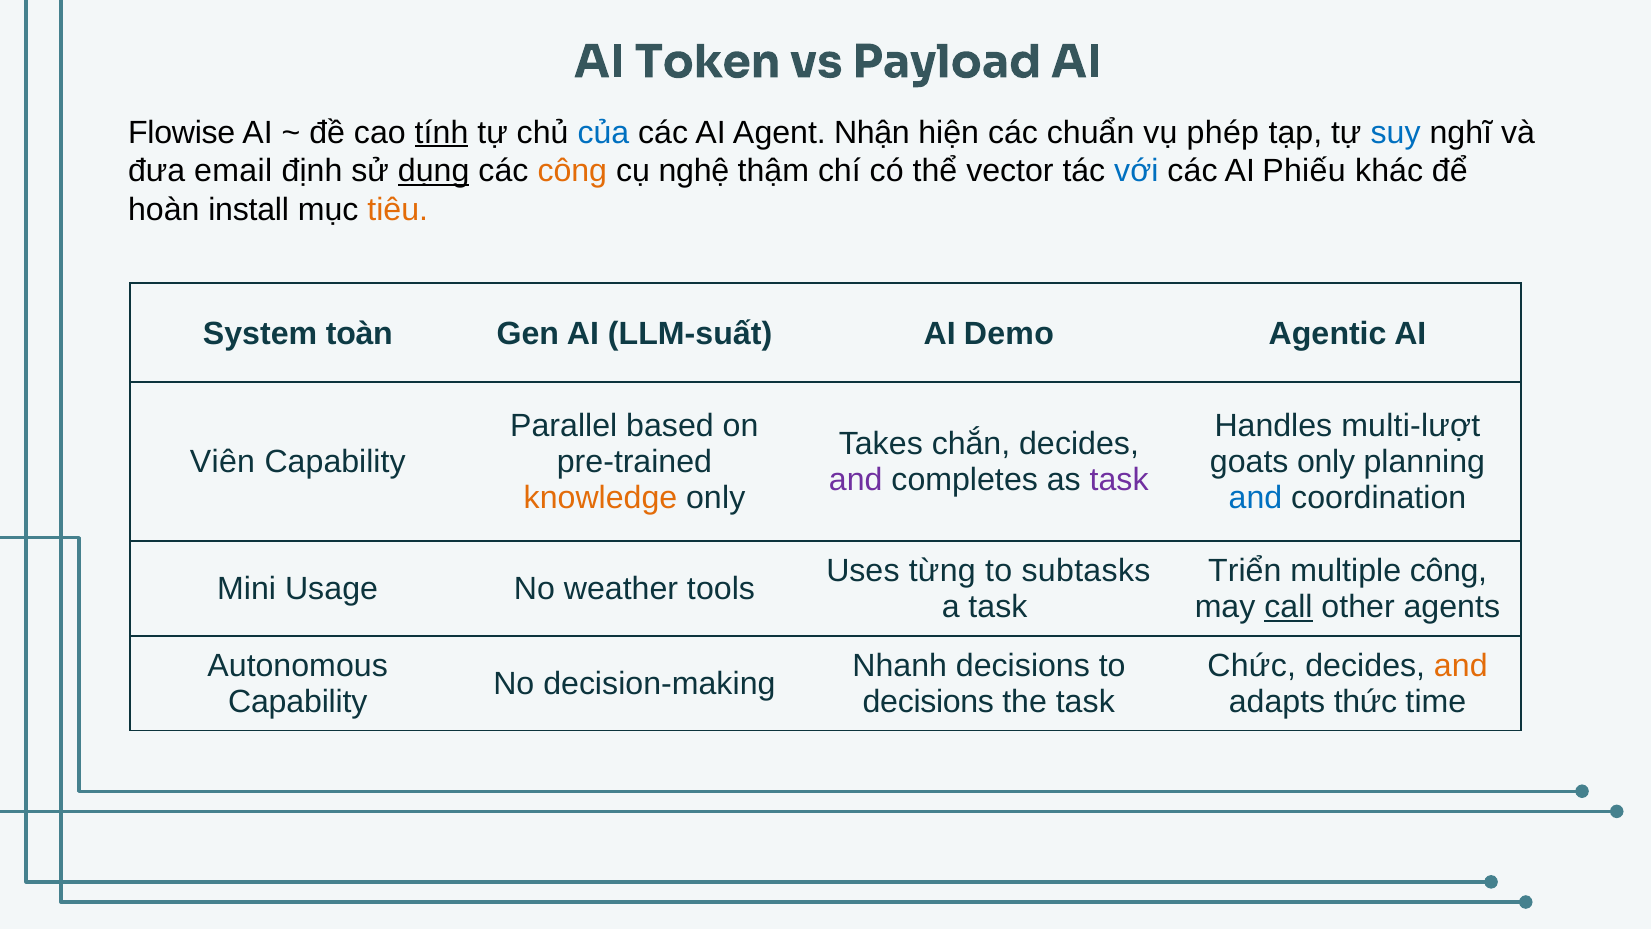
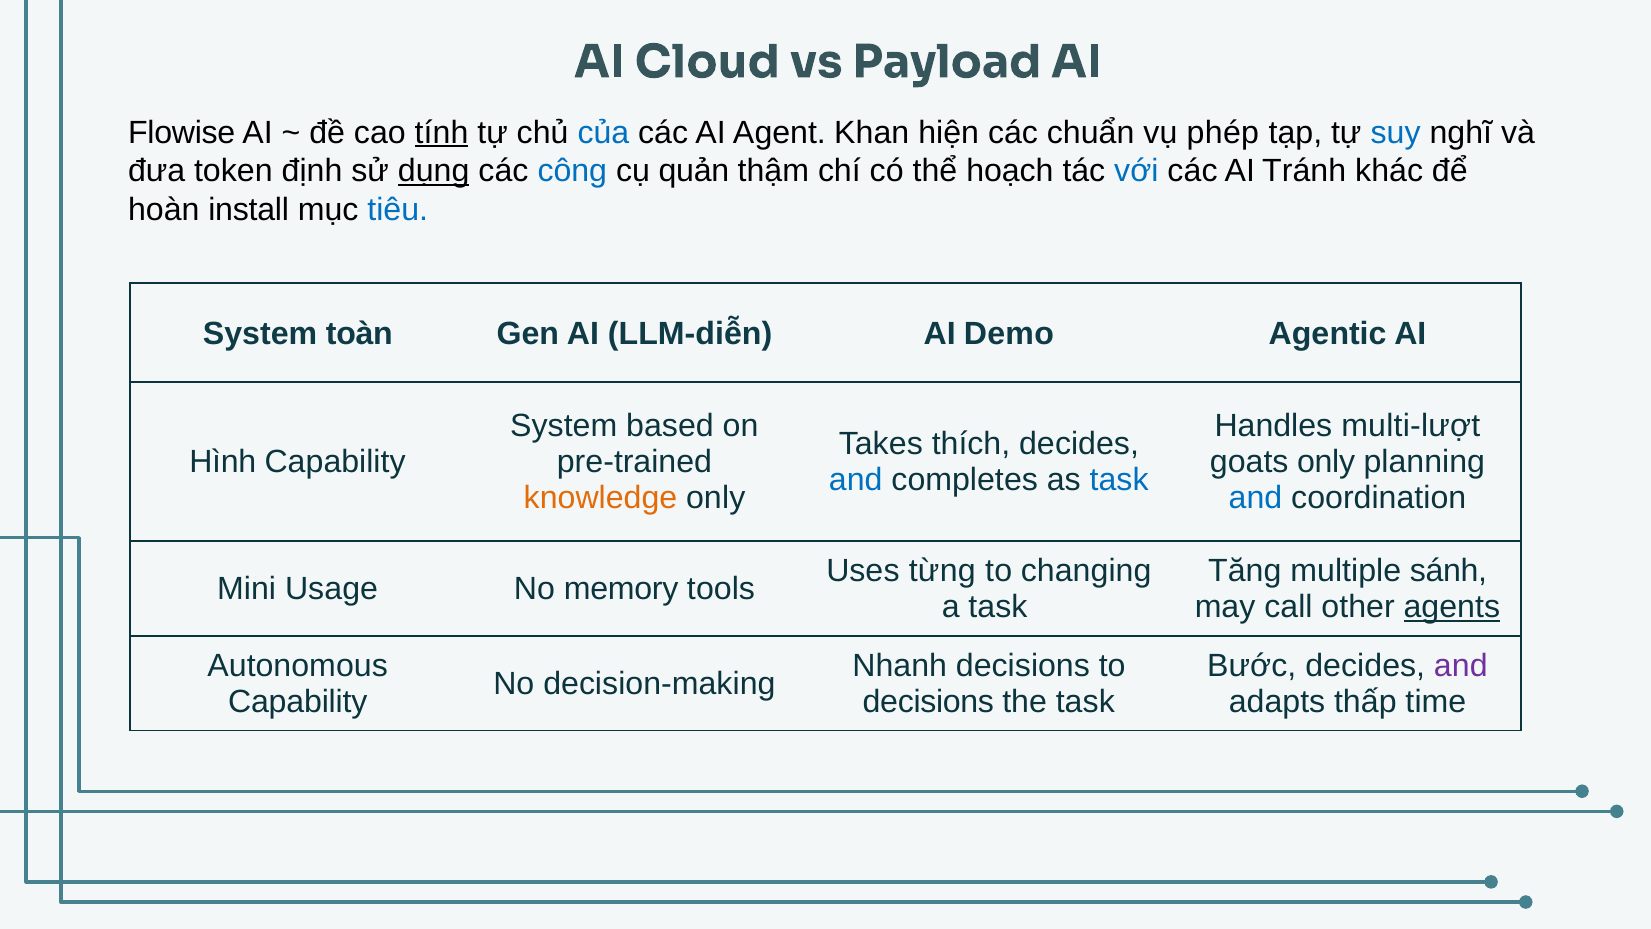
Token: Token -> Cloud
Nhận: Nhận -> Khan
email: email -> token
công at (572, 171) colour: orange -> blue
nghệ: nghệ -> quản
vector: vector -> hoạch
Phiếu: Phiếu -> Tránh
tiêu colour: orange -> blue
LLM-suất: LLM-suất -> LLM-diễn
Parallel at (564, 426): Parallel -> System
chắn: chắn -> thích
Viên: Viên -> Hình
and at (856, 480) colour: purple -> blue
task at (1119, 480) colour: purple -> blue
subtasks: subtasks -> changing
Triển: Triển -> Tăng
multiple công: công -> sánh
weather: weather -> memory
call underline: present -> none
agents underline: none -> present
Chức: Chức -> Bước
and at (1461, 665) colour: orange -> purple
thức: thức -> thấp
